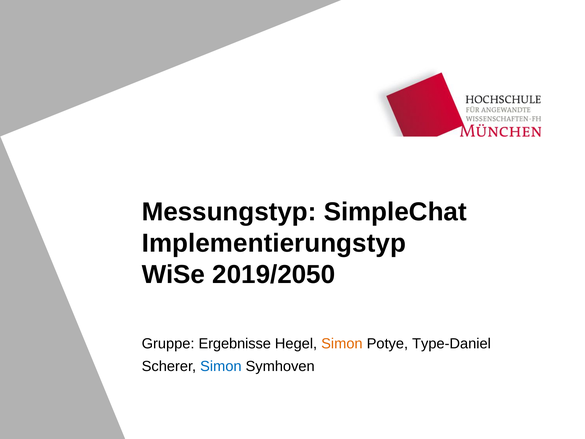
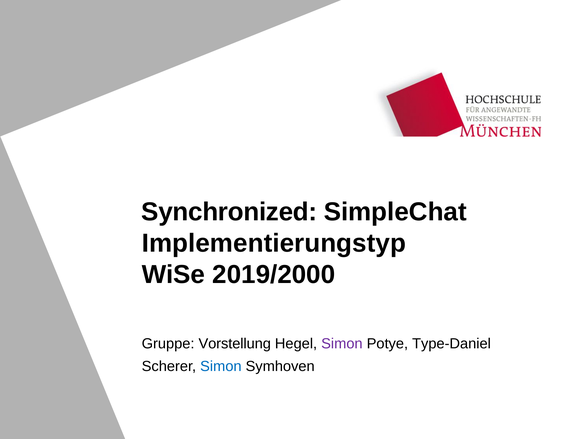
Messungstyp: Messungstyp -> Synchronized
2019/2050: 2019/2050 -> 2019/2000
Ergebnisse: Ergebnisse -> Vorstellung
Simon at (342, 343) colour: orange -> purple
